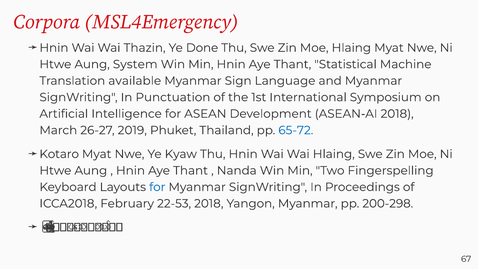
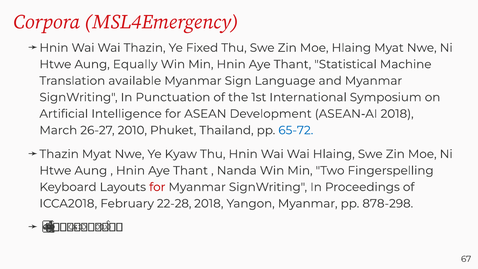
Done: Done -> Fixed
System: System -> Equally
2019: 2019 -> 2010
Kotaro at (59, 154): Kotaro -> Thazin
for at (157, 187) colour: blue -> red
22-53: 22-53 -> 22-28
200-298: 200-298 -> 878-298
